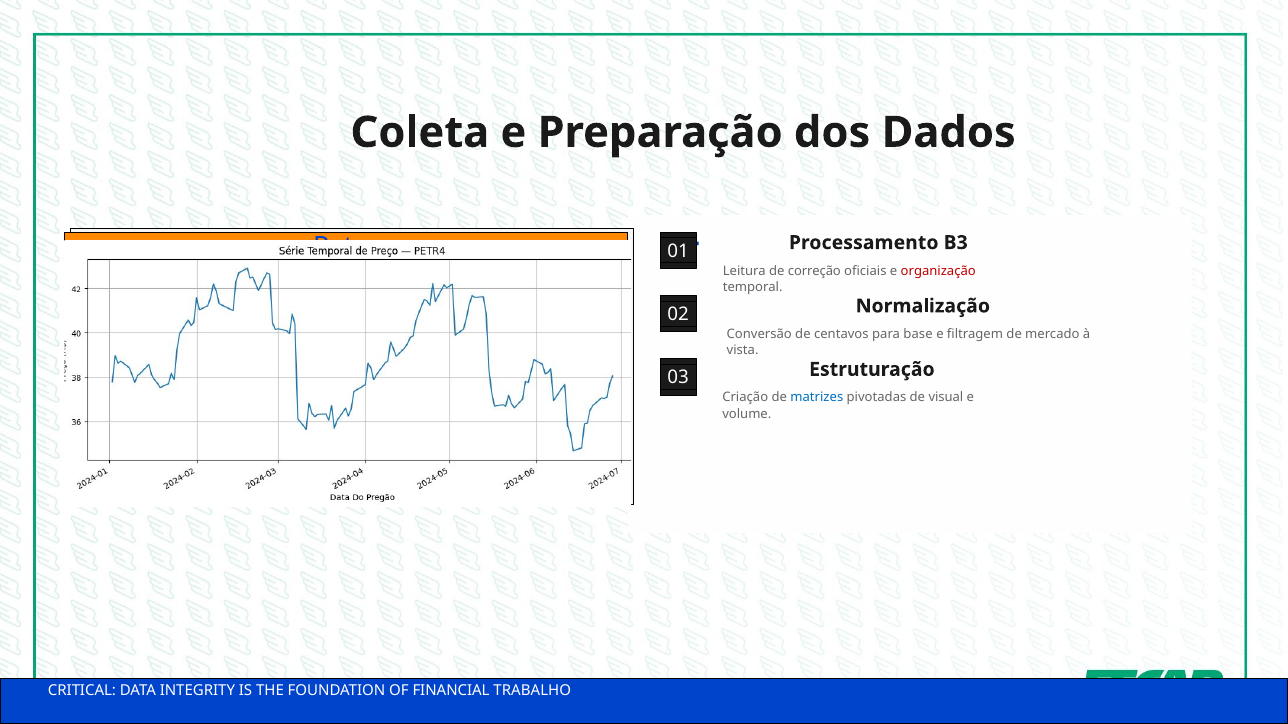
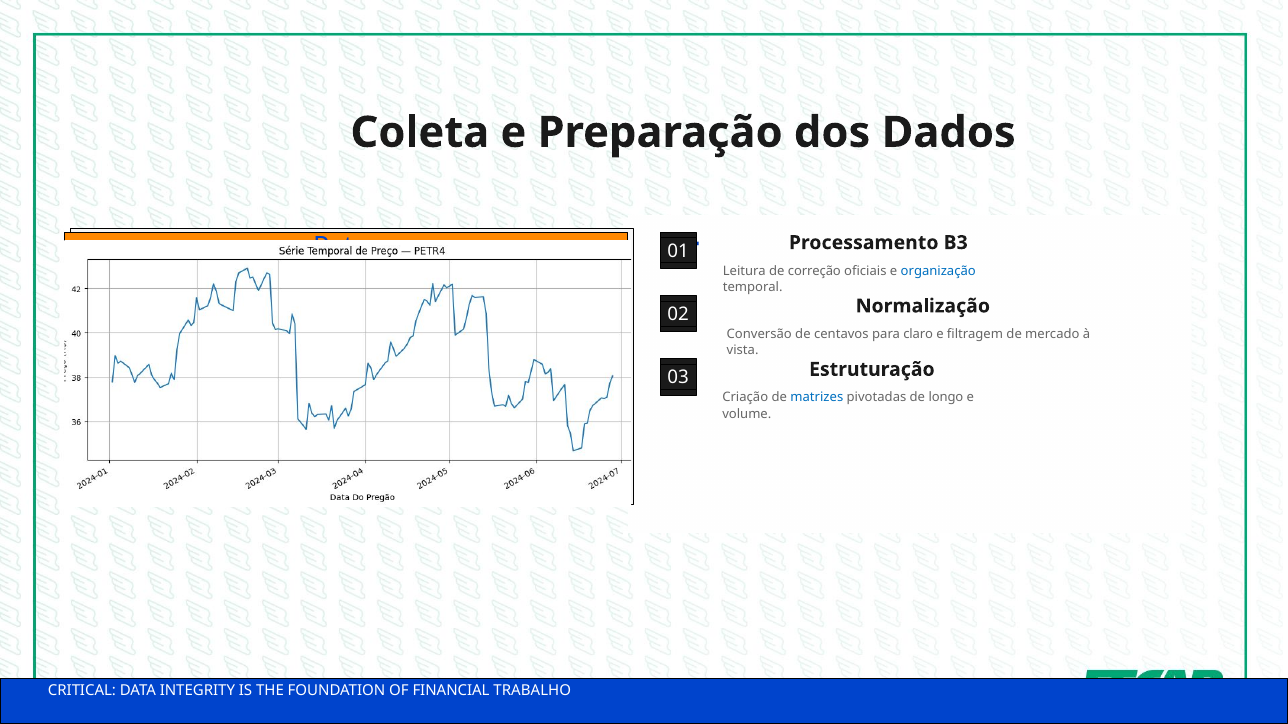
organização colour: red -> blue
base: base -> claro
visual: visual -> longo
